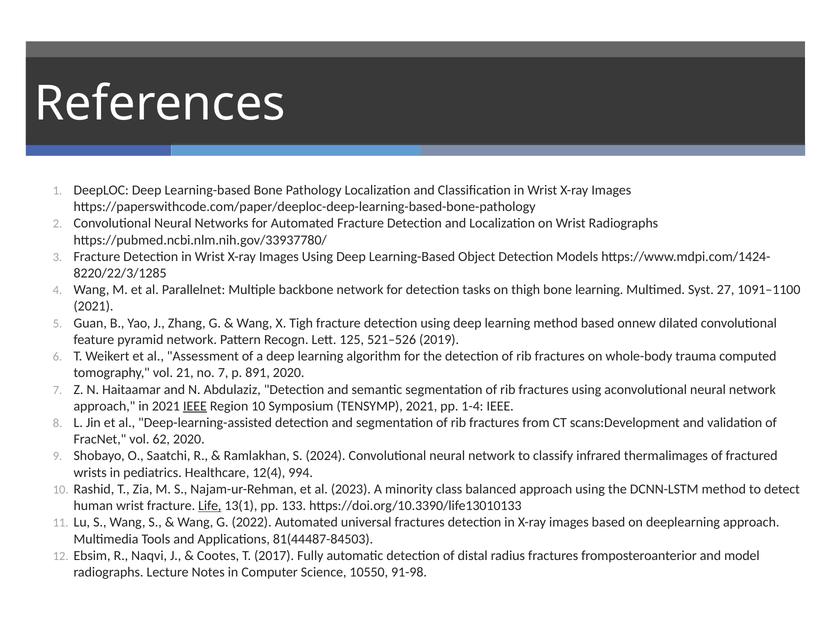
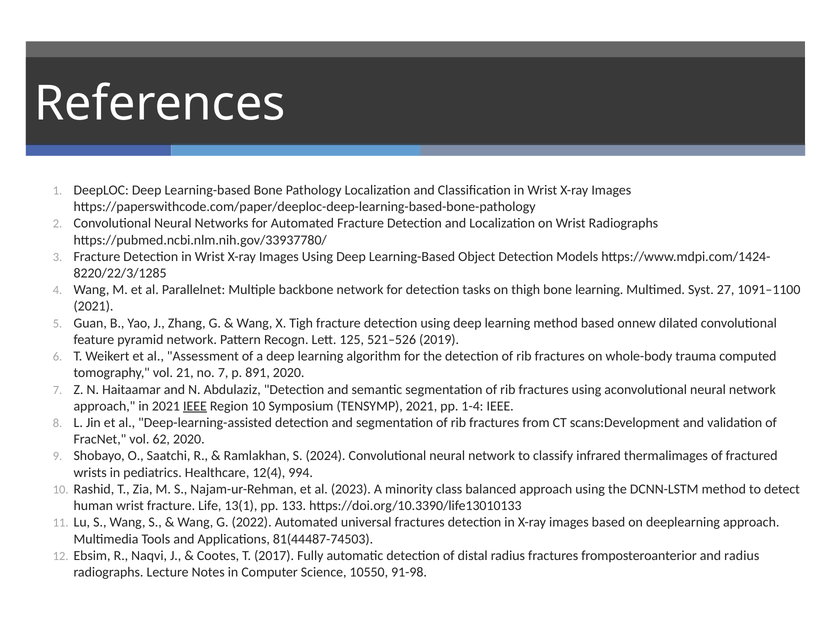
Life underline: present -> none
81(44487-84503: 81(44487-84503 -> 81(44487-74503
and model: model -> radius
